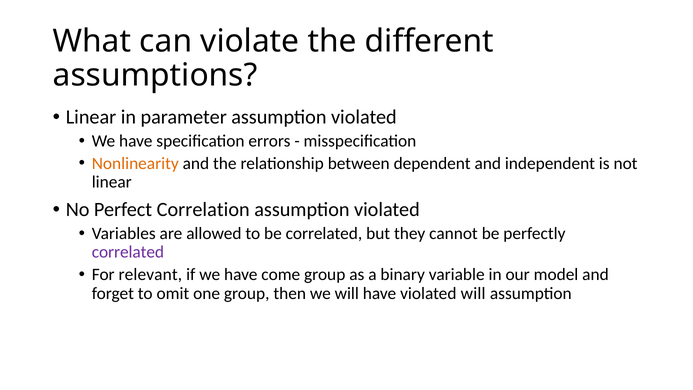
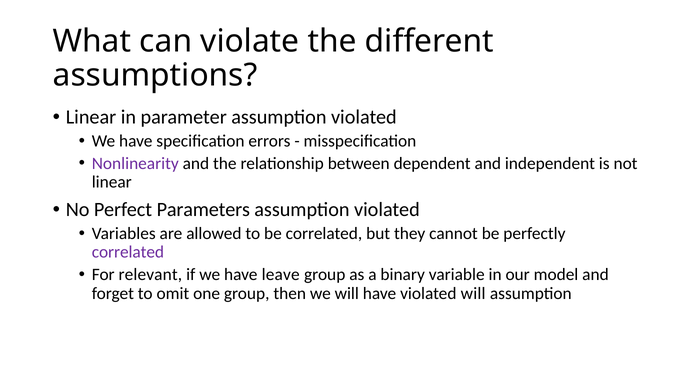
Nonlinearity colour: orange -> purple
Correlation: Correlation -> Parameters
come: come -> leave
